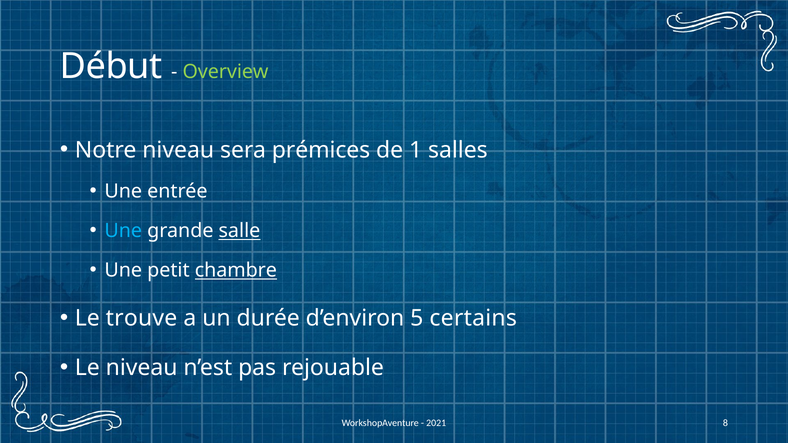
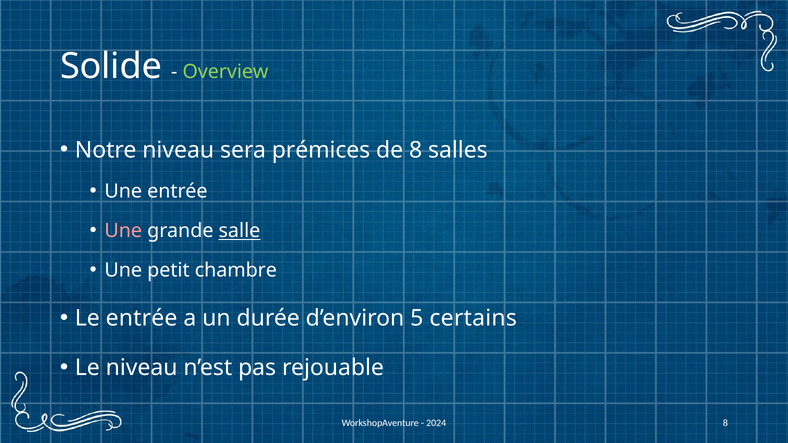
Début: Début -> Solide
de 1: 1 -> 8
Une at (123, 231) colour: light blue -> pink
chambre underline: present -> none
Le trouve: trouve -> entrée
2021: 2021 -> 2024
